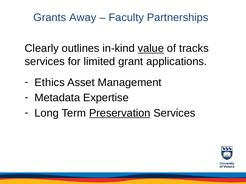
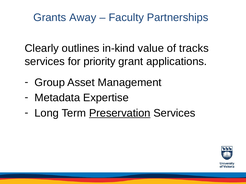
value underline: present -> none
limited: limited -> priority
Ethics: Ethics -> Group
